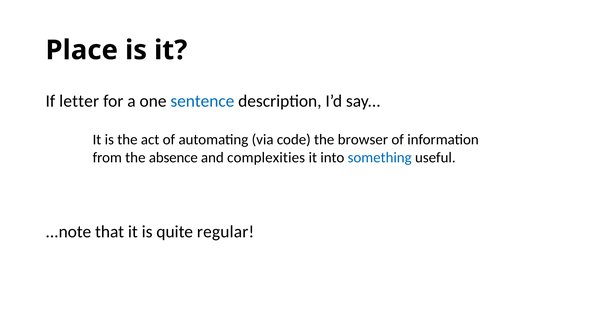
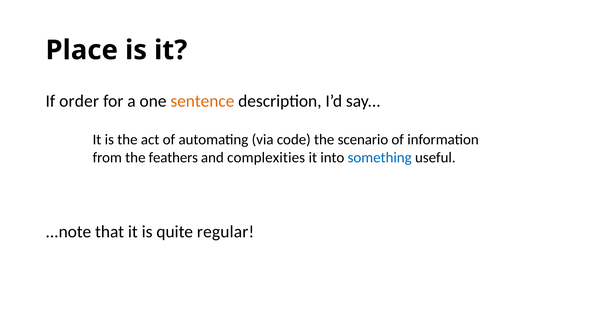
letter: letter -> order
sentence colour: blue -> orange
browser: browser -> scenario
absence: absence -> feathers
